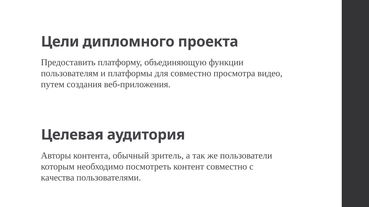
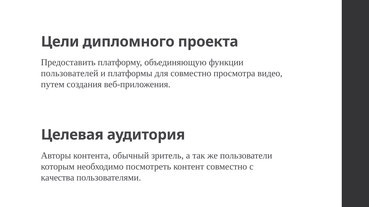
пользователям: пользователям -> пользователей
